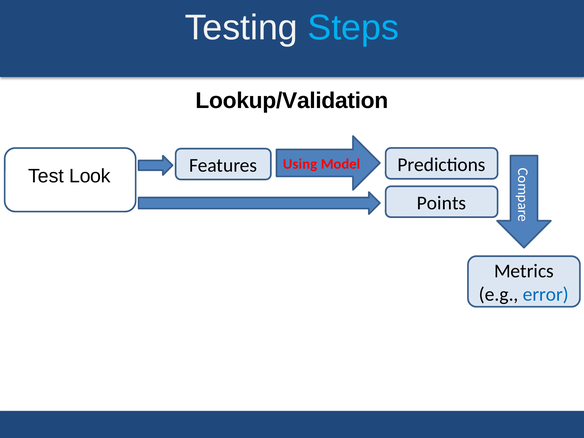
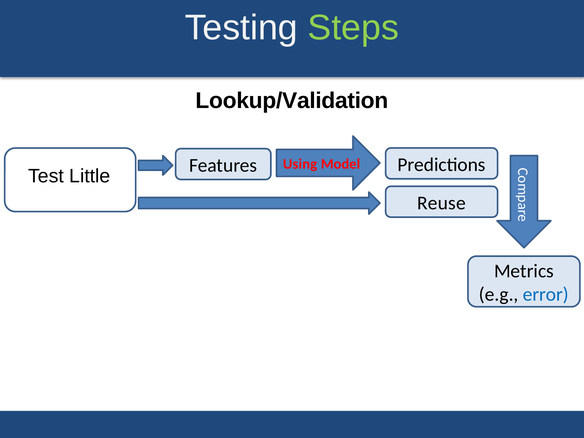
Steps colour: light blue -> light green
Look: Look -> Little
Points: Points -> Reuse
